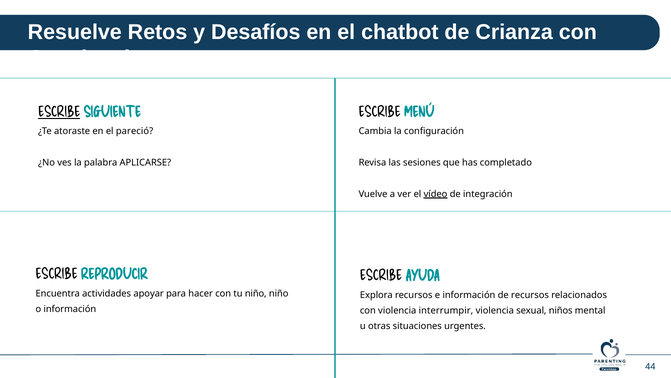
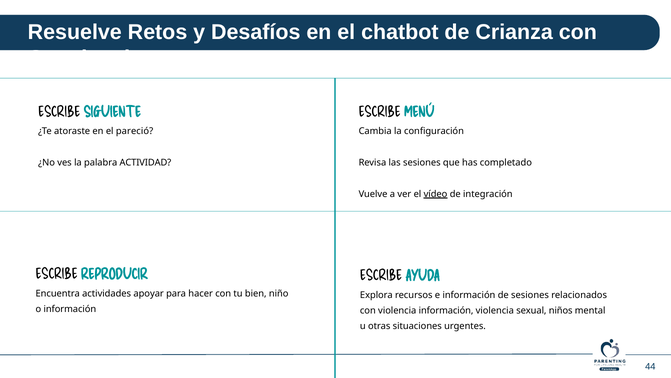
ESCRIBE at (59, 112) underline: present -> none
APLICARSE: APLICARSE -> ACTIVIDAD
tu niño: niño -> bien
de recursos: recursos -> sesiones
violencia interrumpir: interrumpir -> información
